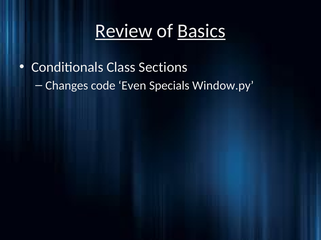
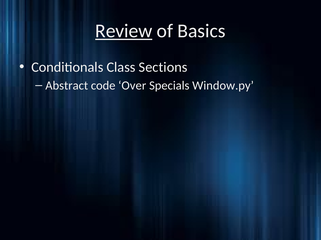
Basics underline: present -> none
Changes: Changes -> Abstract
Even: Even -> Over
